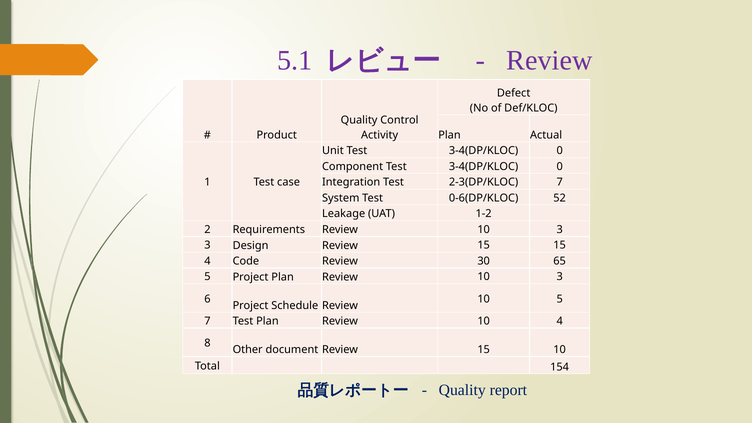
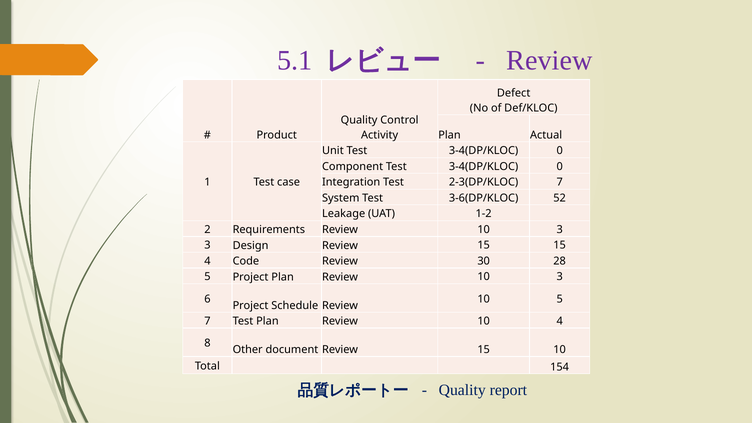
0-6(DP/KLOC: 0-6(DP/KLOC -> 3-6(DP/KLOC
65: 65 -> 28
